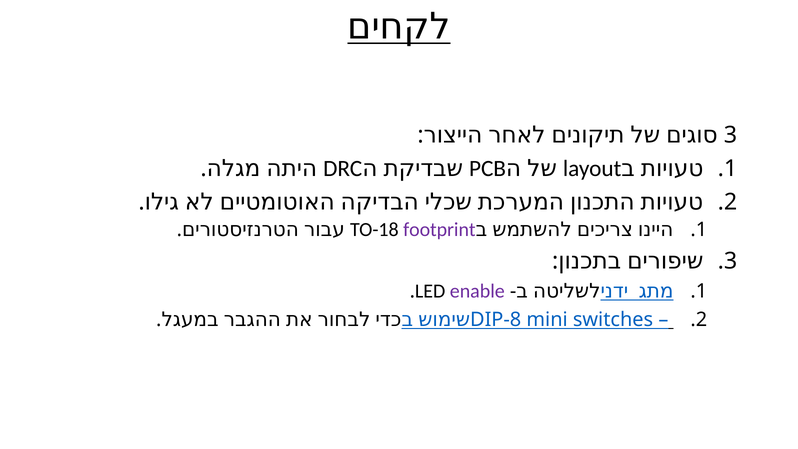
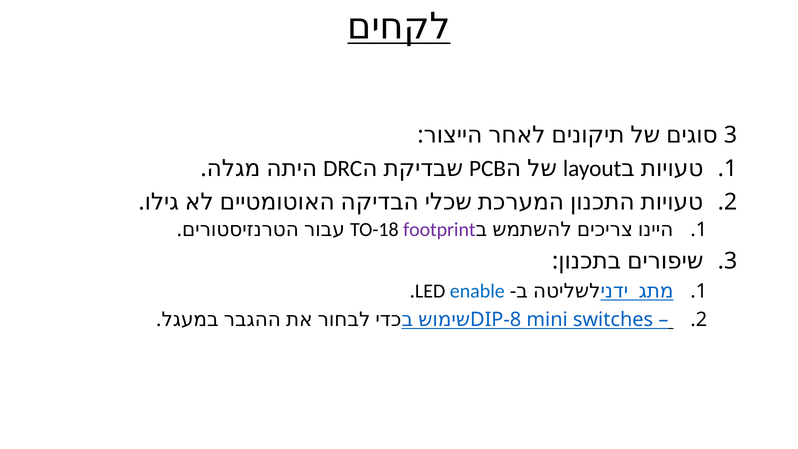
enable colour: purple -> blue
